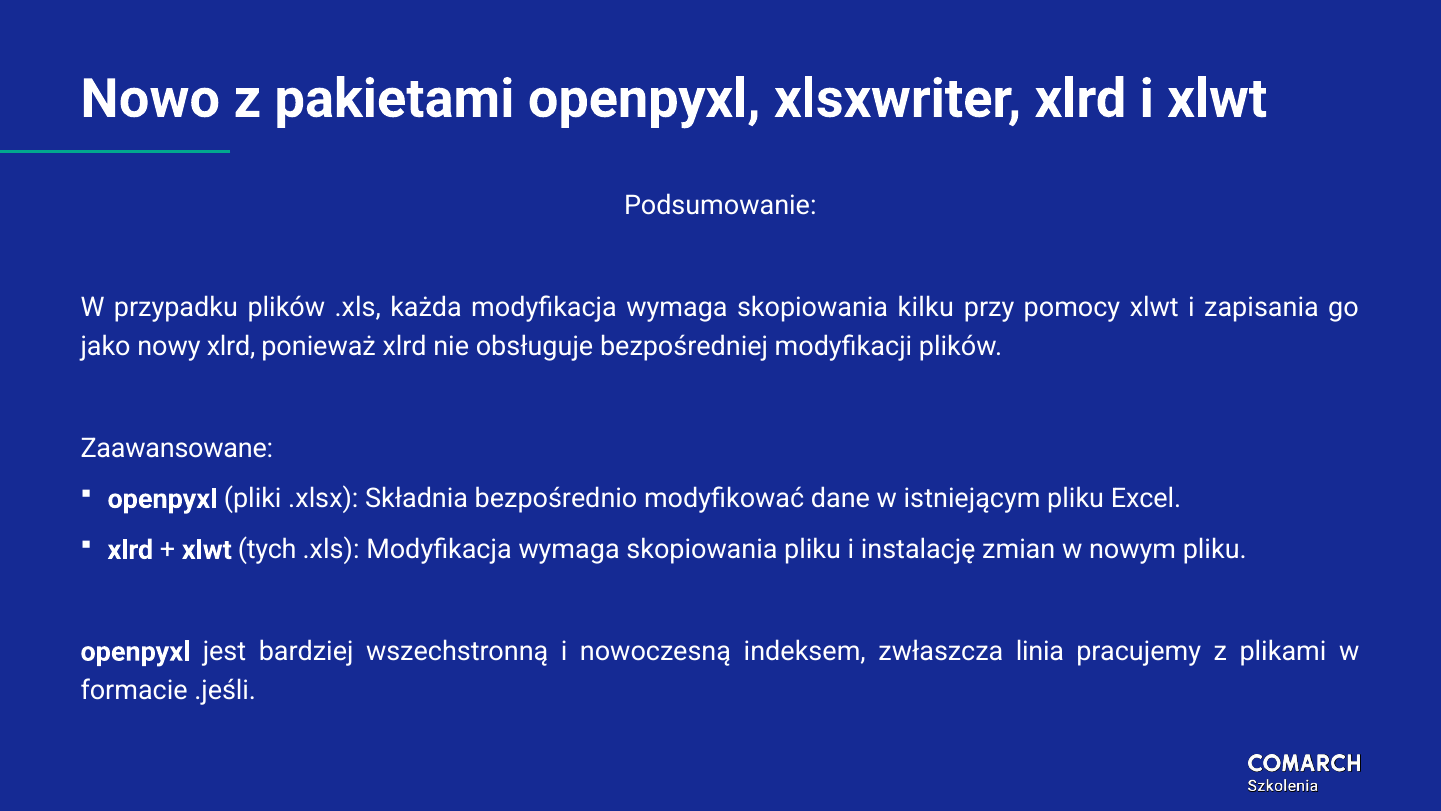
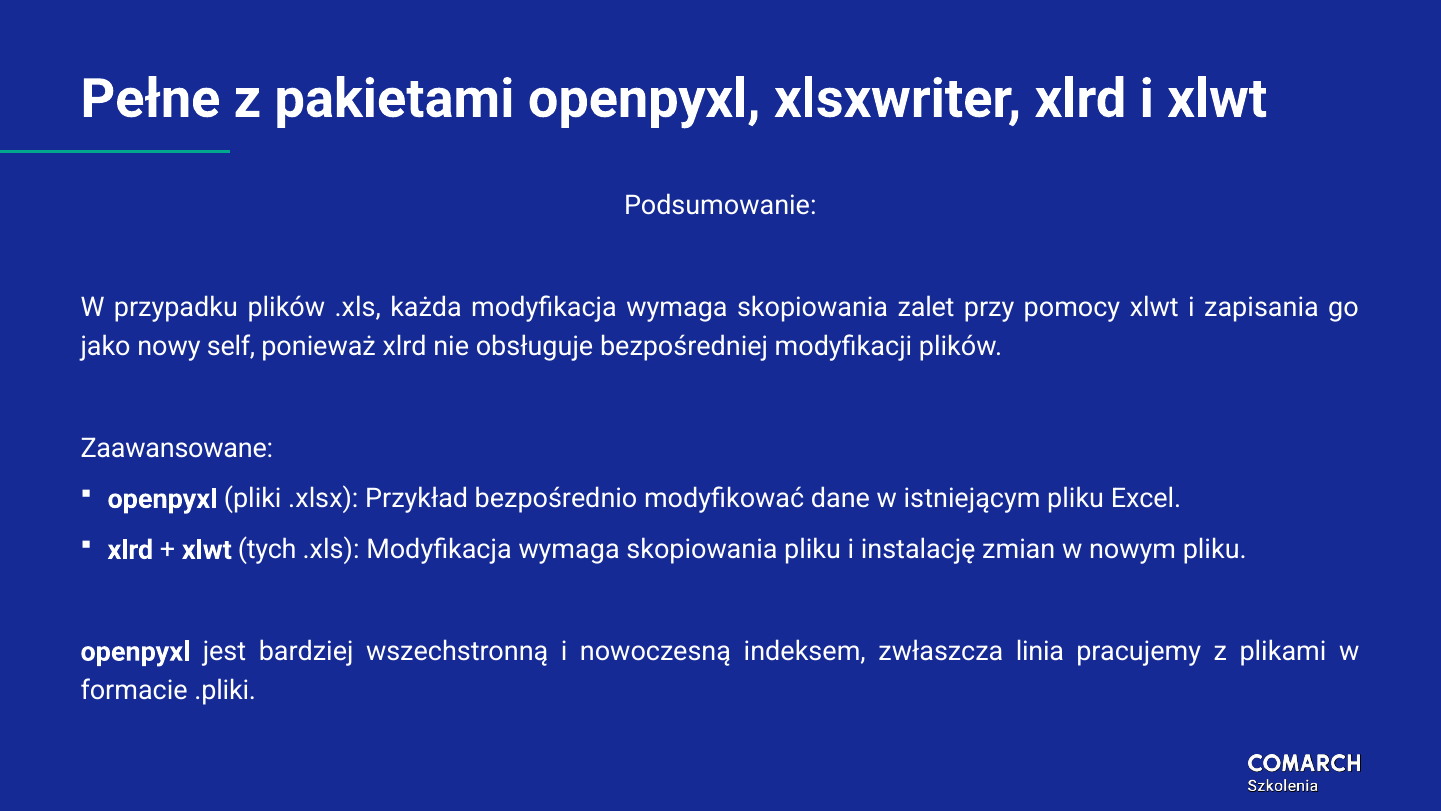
Nowo: Nowo -> Pełne
kilku: kilku -> zalet
nowy xlrd: xlrd -> self
Składnia: Składnia -> Przykład
.jeśli: .jeśli -> .pliki
